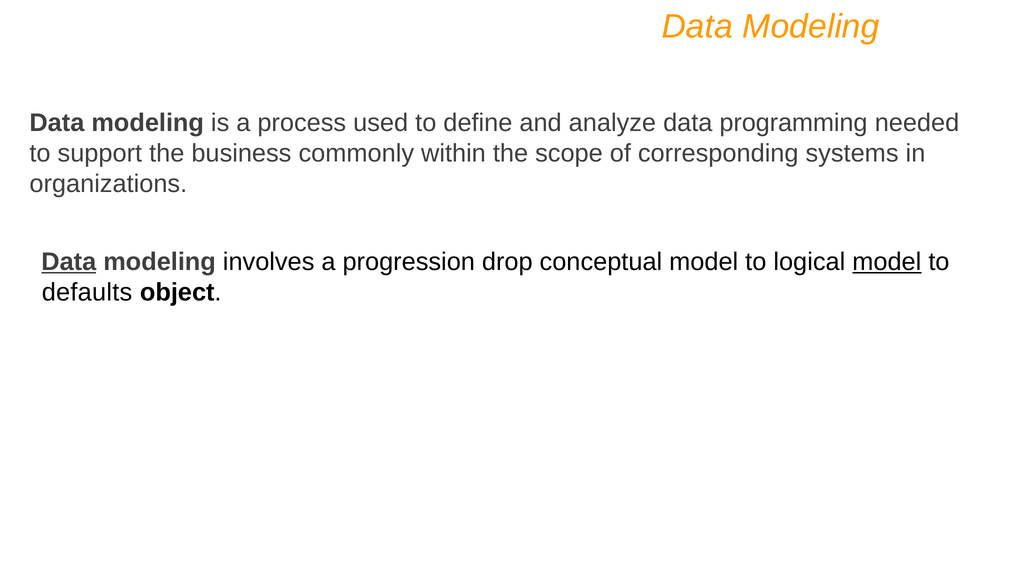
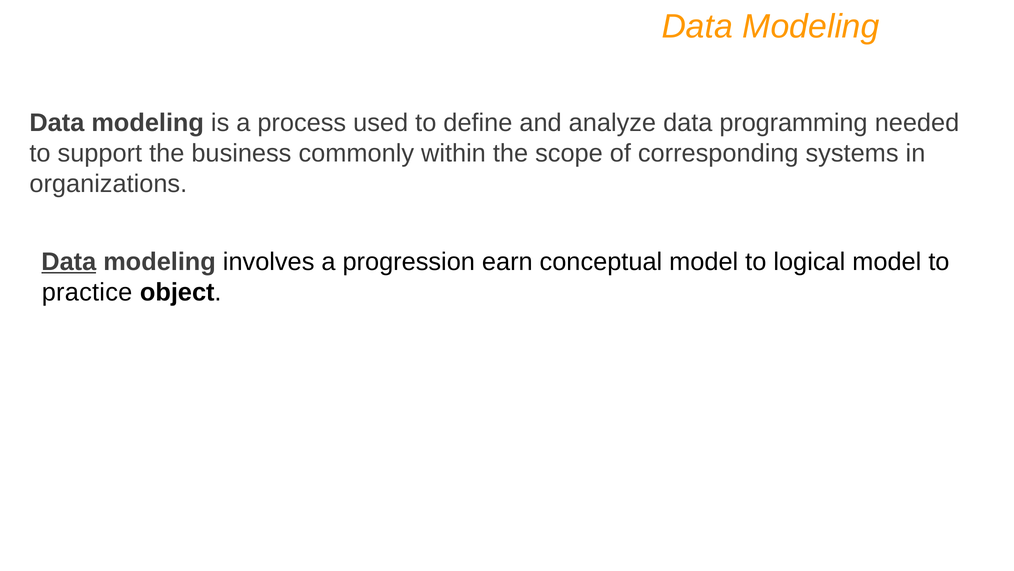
drop: drop -> earn
model at (887, 262) underline: present -> none
defaults: defaults -> practice
